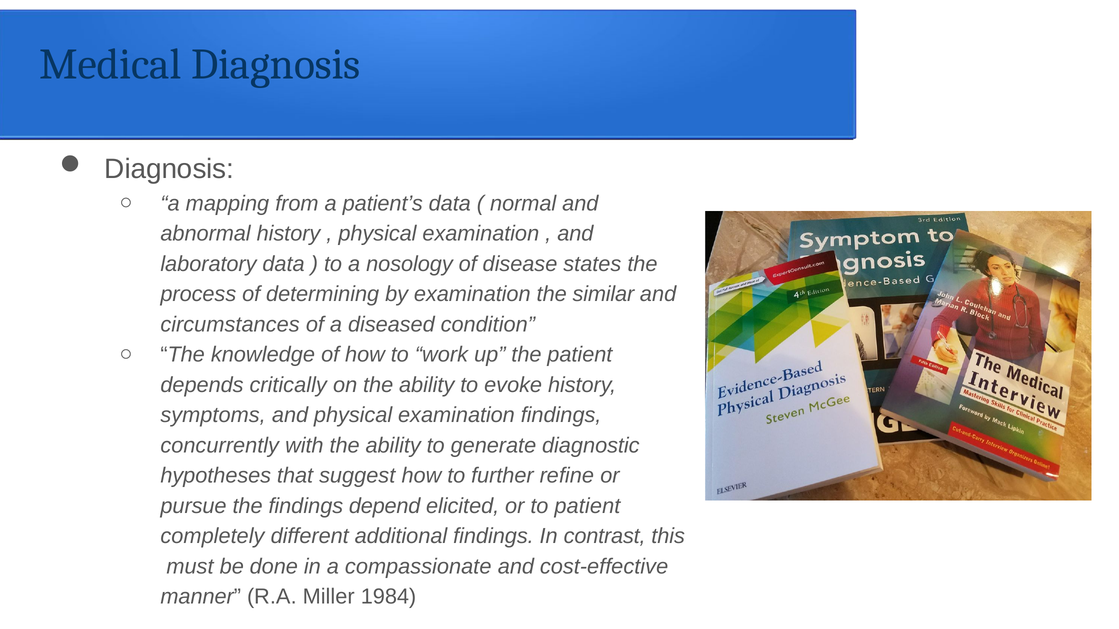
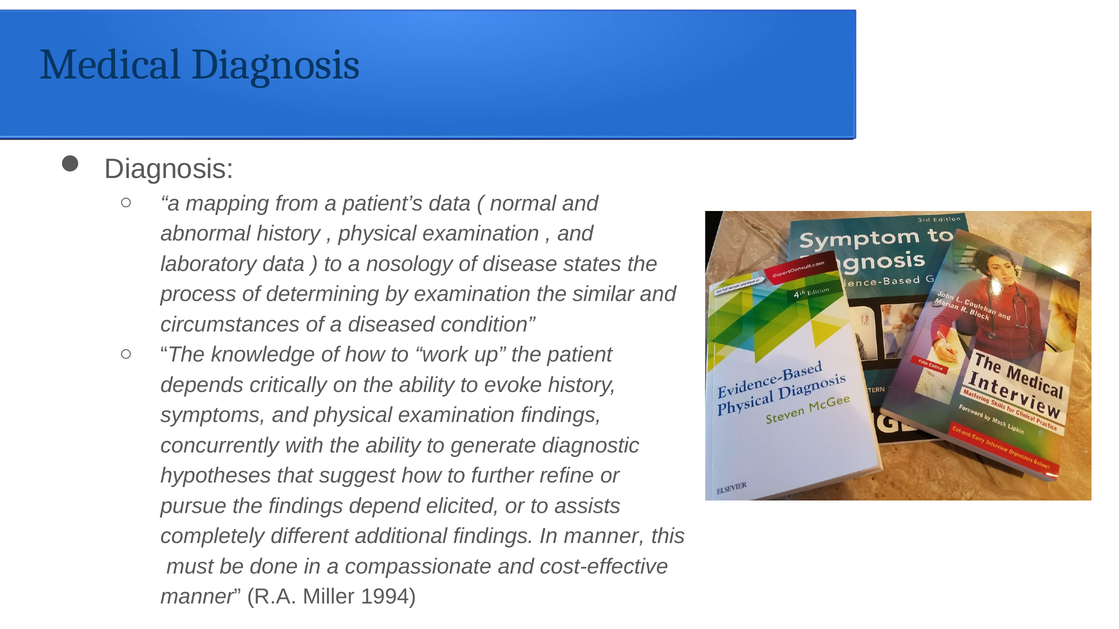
to patient: patient -> assists
In contrast: contrast -> manner
1984: 1984 -> 1994
